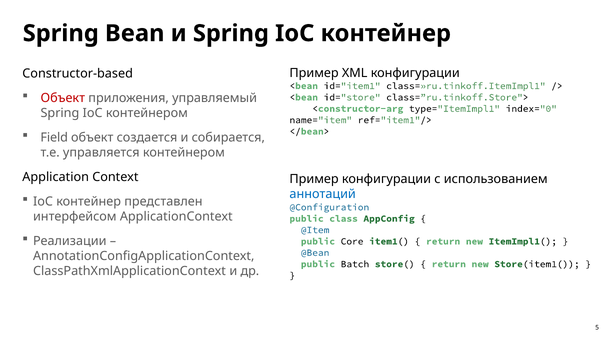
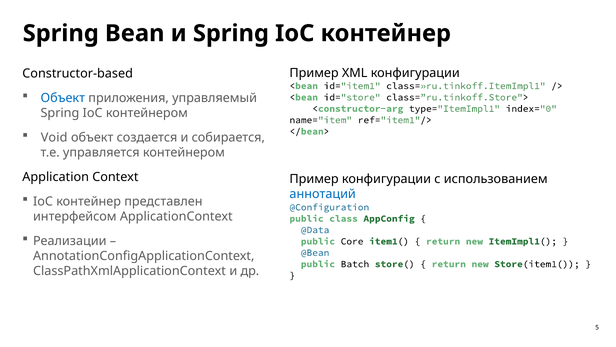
Объект at (63, 98) colour: red -> blue
Field: Field -> Void
@Item: @Item -> @Data
